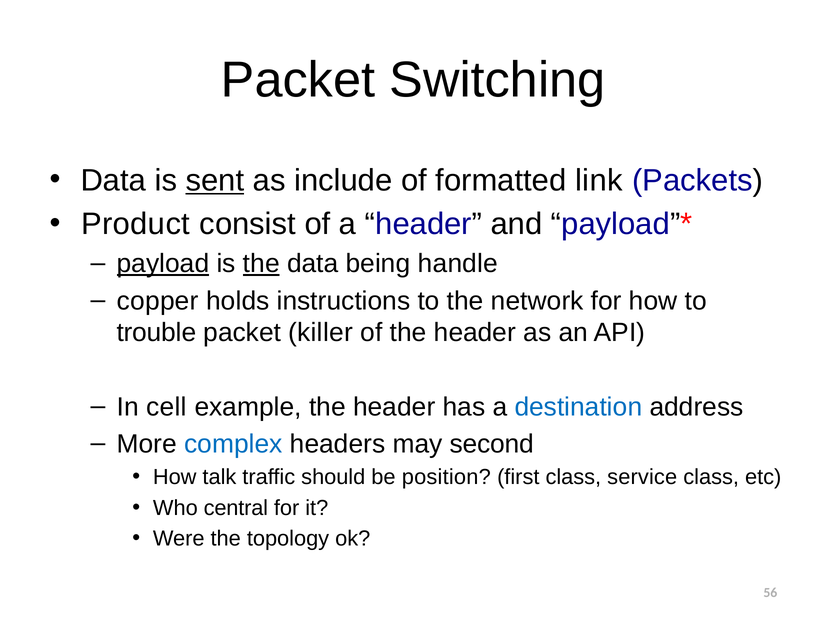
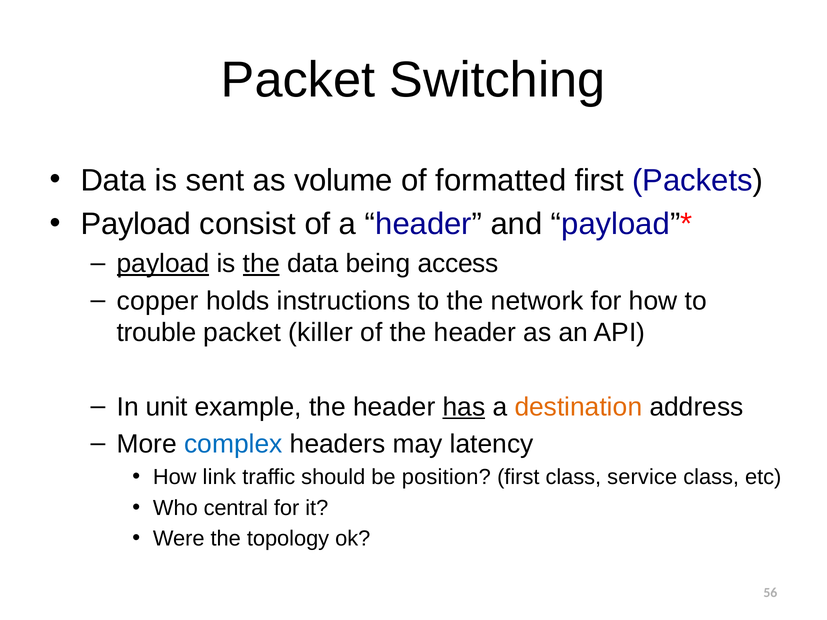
sent underline: present -> none
include: include -> volume
formatted link: link -> first
Product at (136, 224): Product -> Payload
handle: handle -> access
cell: cell -> unit
has underline: none -> present
destination colour: blue -> orange
second: second -> latency
talk: talk -> link
